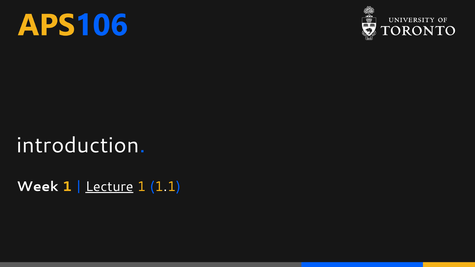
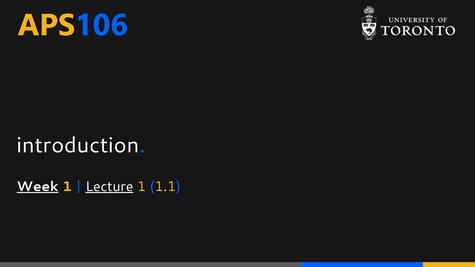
Week underline: none -> present
